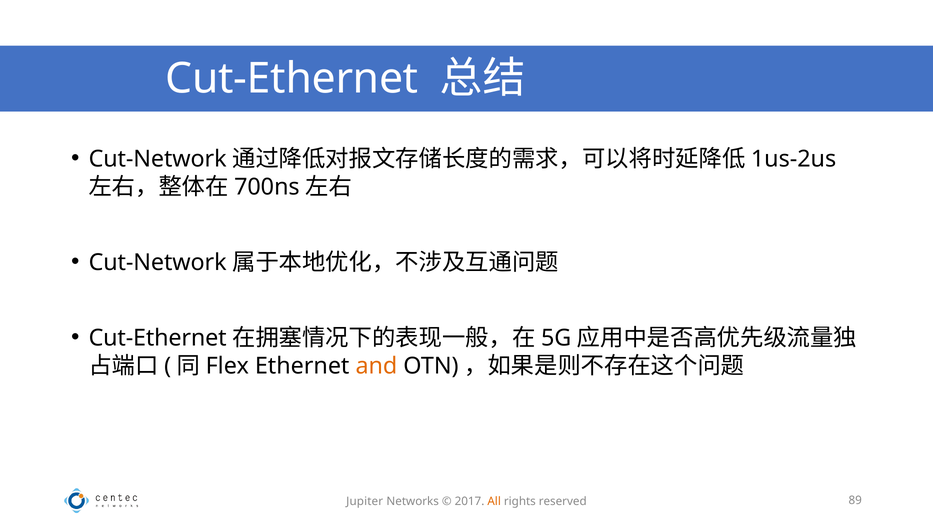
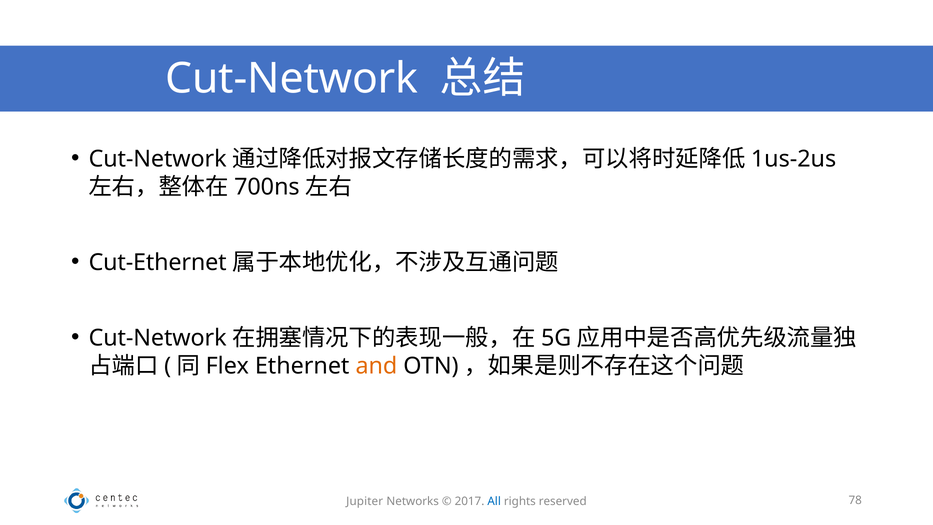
Cut-Ethernet at (292, 78): Cut-Ethernet -> Cut-Network
Cut-Network at (158, 262): Cut-Network -> Cut-Ethernet
Cut-Ethernet at (158, 338): Cut-Ethernet -> Cut-Network
All colour: orange -> blue
89: 89 -> 78
